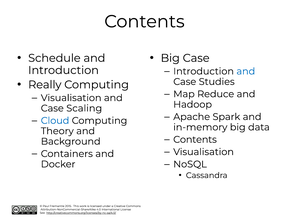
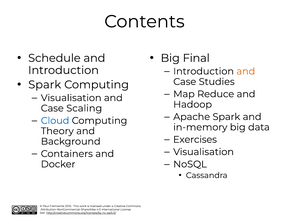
Big Case: Case -> Final
and at (246, 71) colour: blue -> orange
Really at (45, 85): Really -> Spark
Contents at (195, 139): Contents -> Exercises
